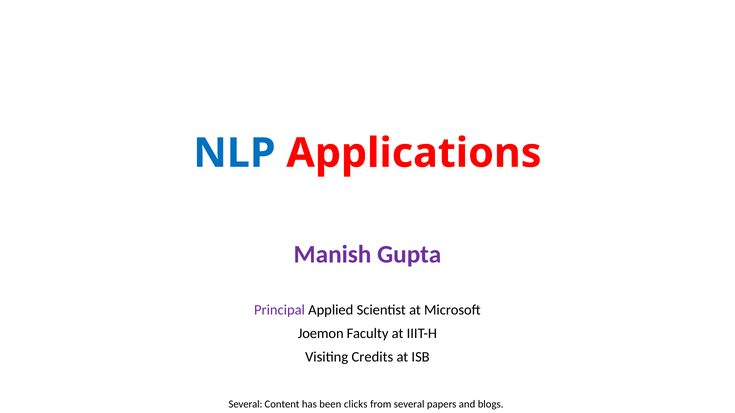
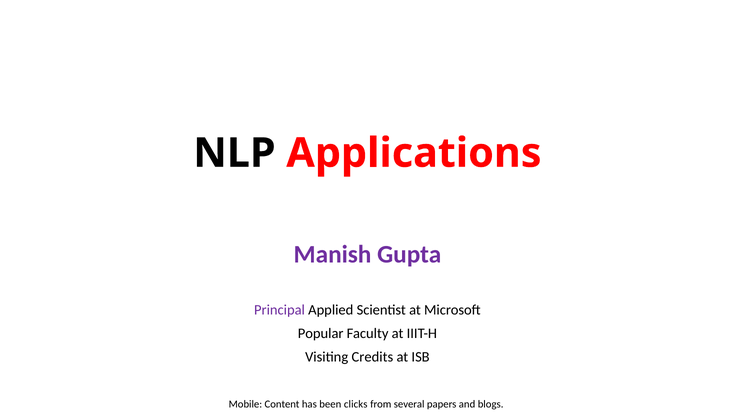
NLP colour: blue -> black
Joemon: Joemon -> Popular
Several at (245, 405): Several -> Mobile
